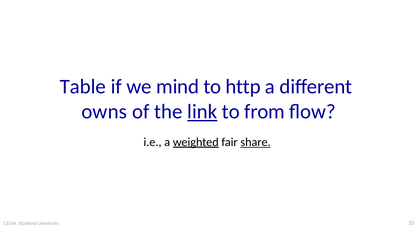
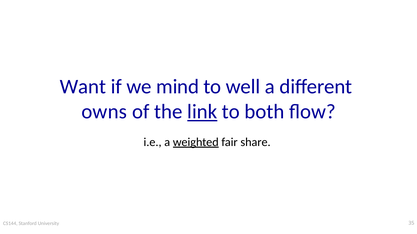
Table: Table -> Want
http: http -> well
from: from -> both
share underline: present -> none
